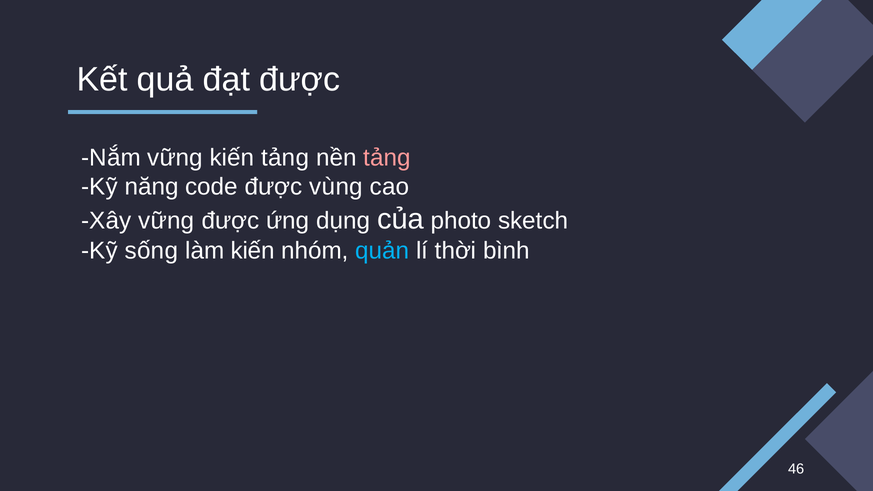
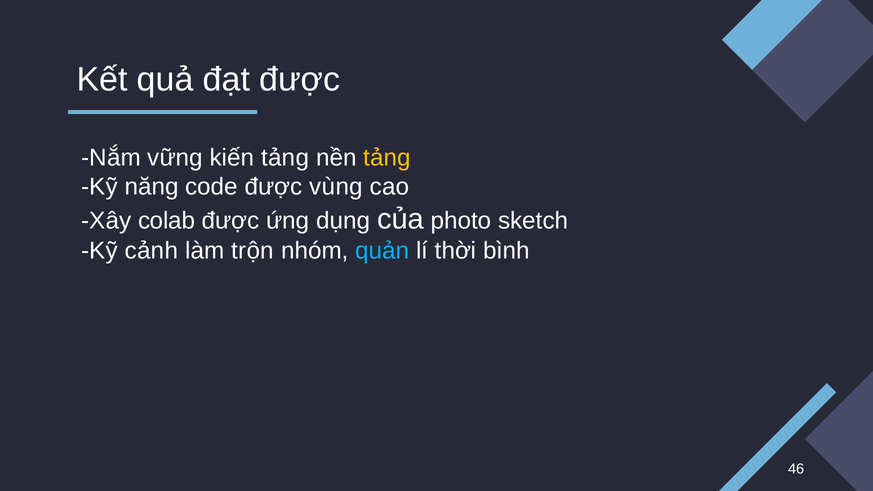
tảng at (387, 158) colour: pink -> yellow
Xây vững: vững -> colab
sống: sống -> cảnh
làm kiến: kiến -> trộn
